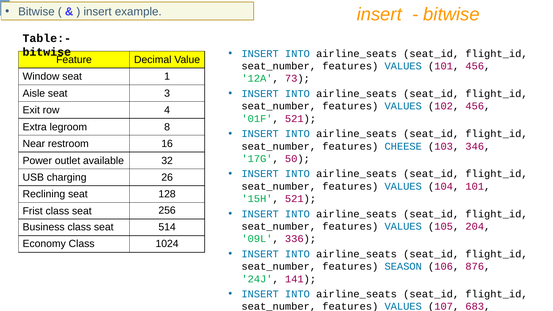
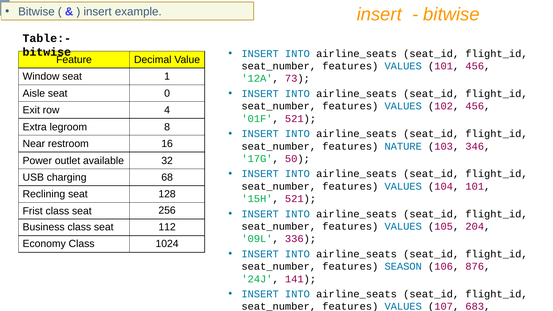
3: 3 -> 0
CHEESE: CHEESE -> NATURE
26: 26 -> 68
514: 514 -> 112
